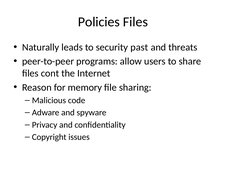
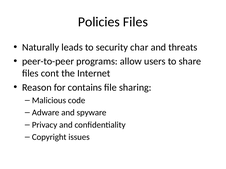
past: past -> char
memory: memory -> contains
